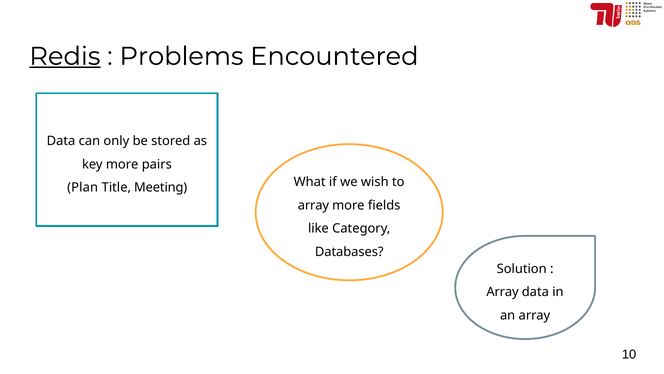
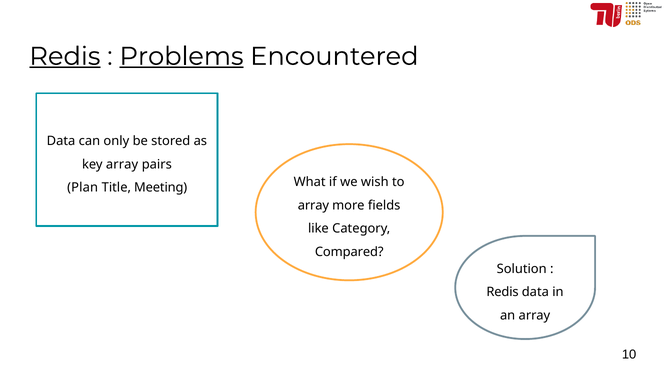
Problems underline: none -> present
key more: more -> array
Databases: Databases -> Compared
Array at (503, 292): Array -> Redis
